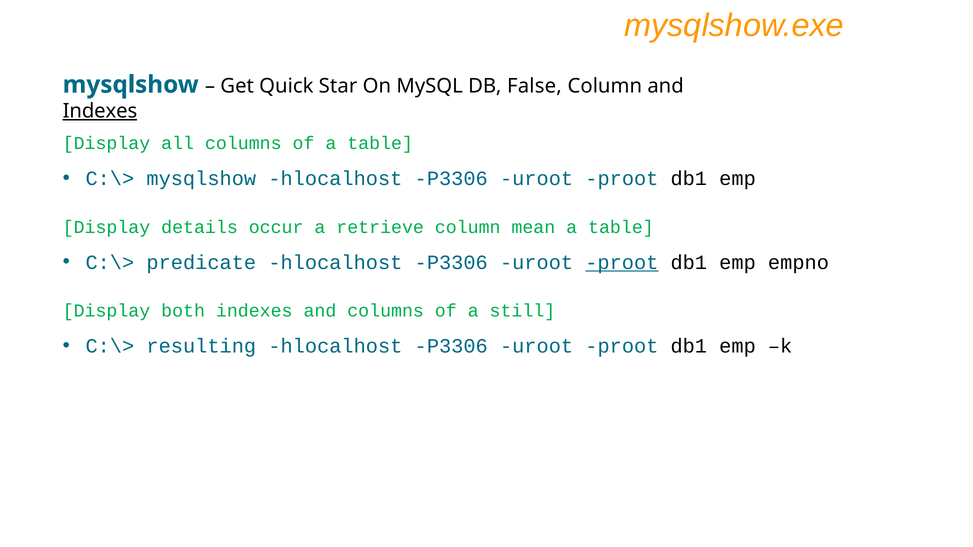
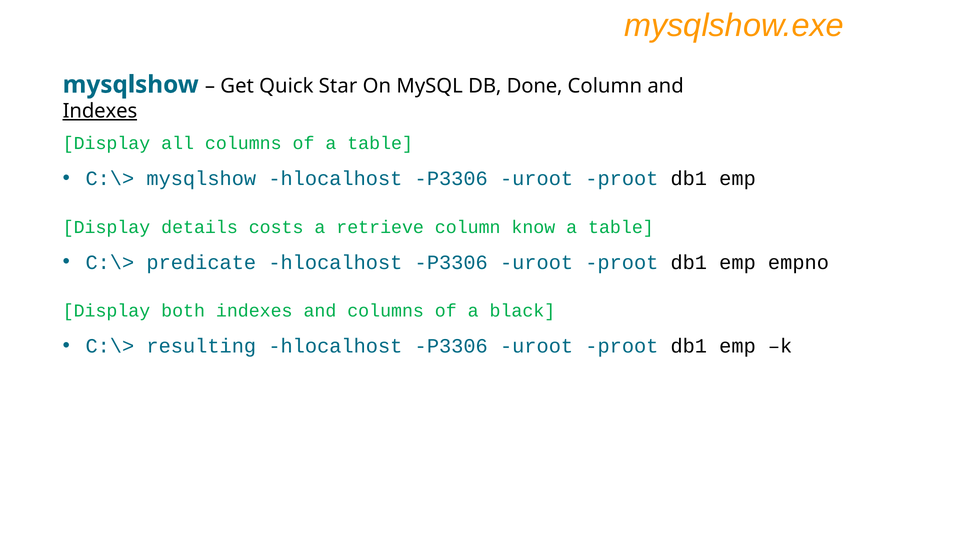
False: False -> Done
occur: occur -> costs
mean: mean -> know
proot at (622, 263) underline: present -> none
still: still -> black
